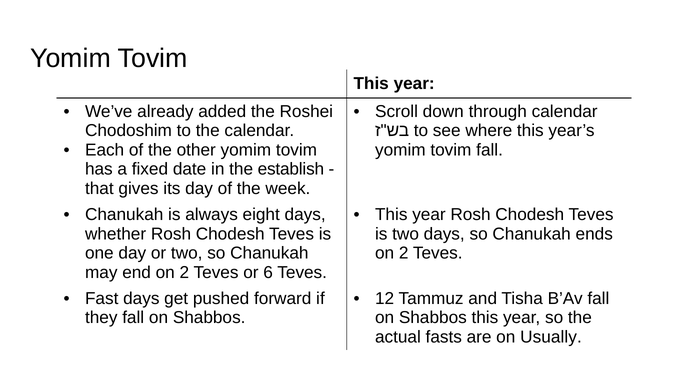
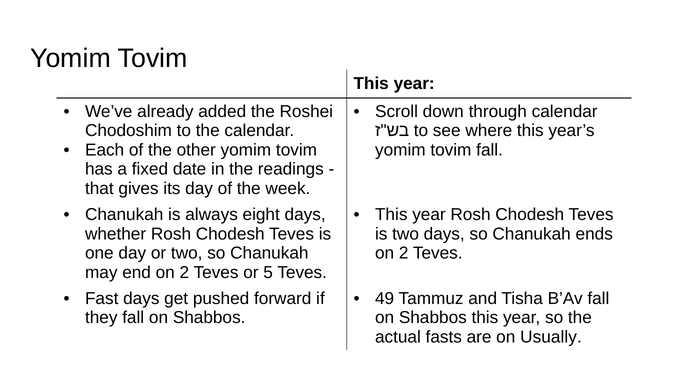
establish: establish -> readings
6: 6 -> 5
12: 12 -> 49
